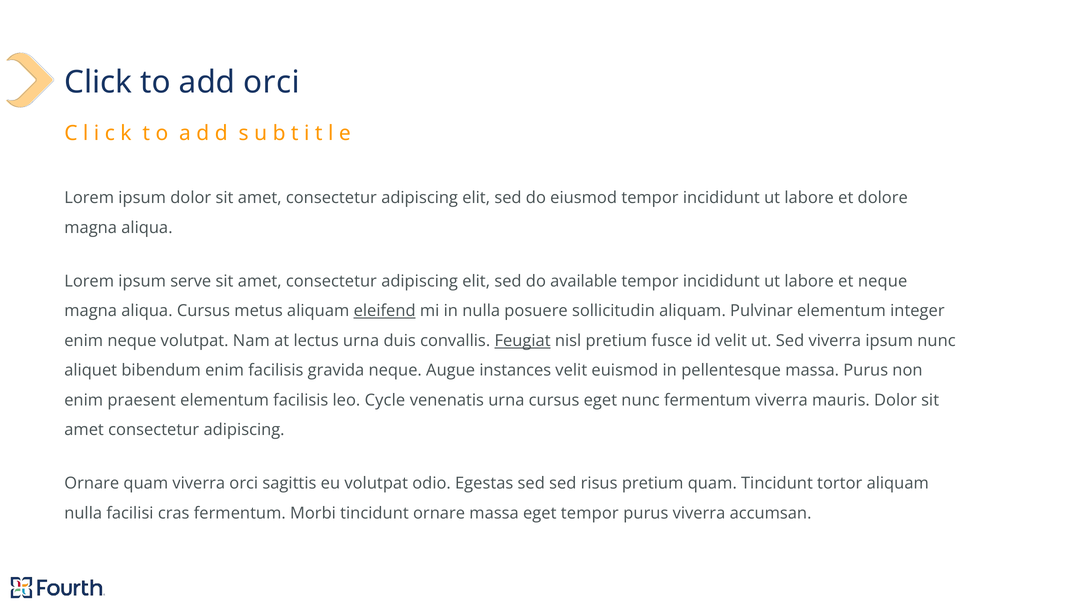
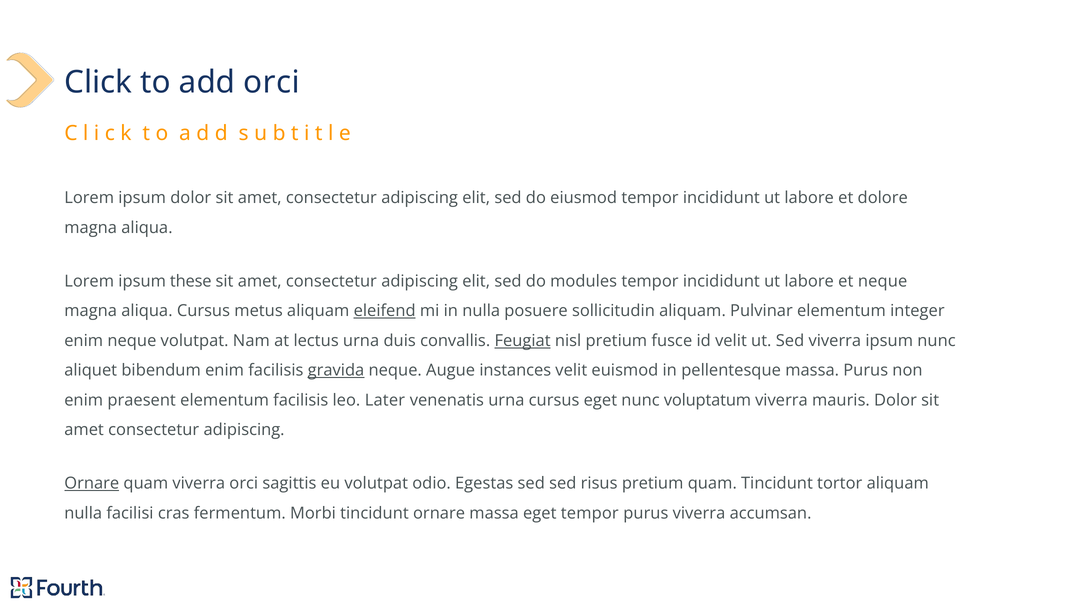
serve: serve -> these
available: available -> modules
gravida underline: none -> present
Cycle: Cycle -> Later
nunc fermentum: fermentum -> voluptatum
Ornare at (92, 483) underline: none -> present
